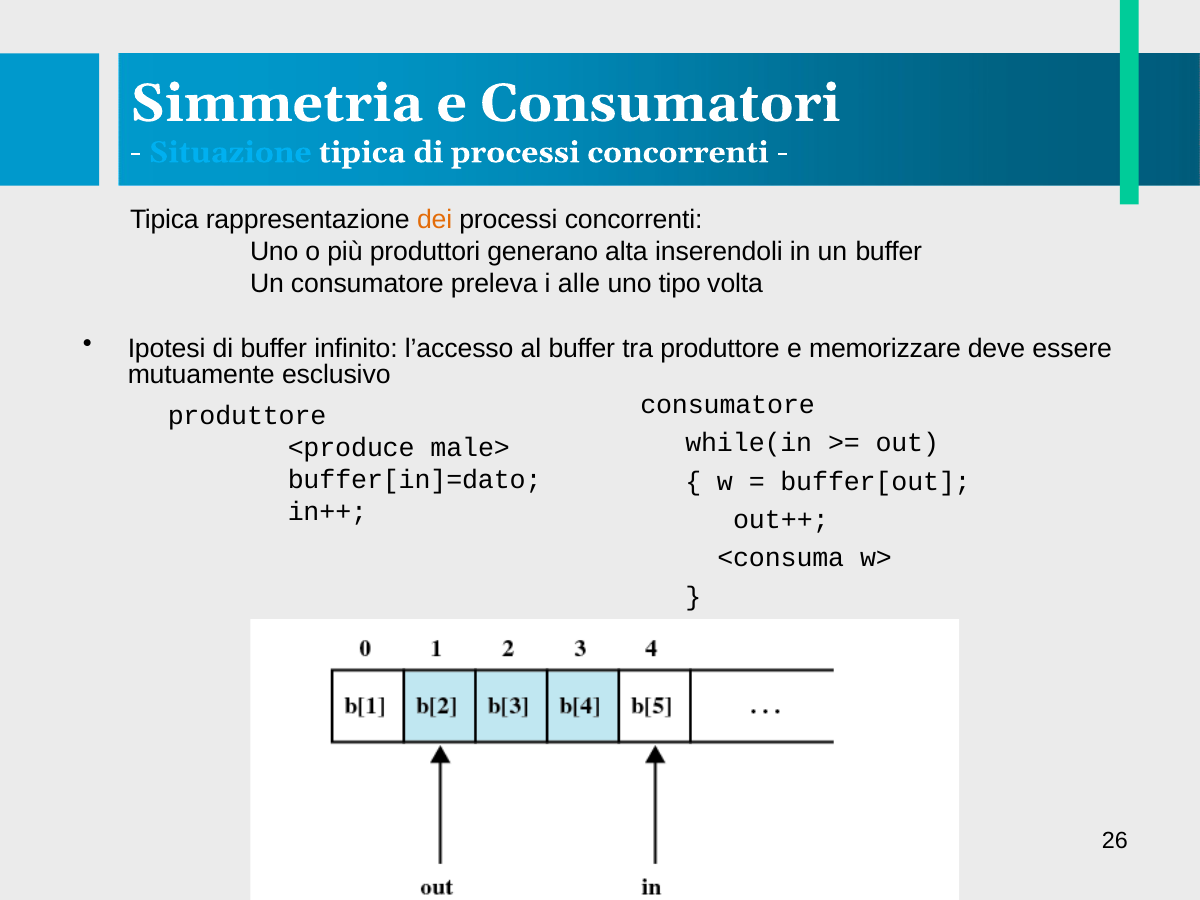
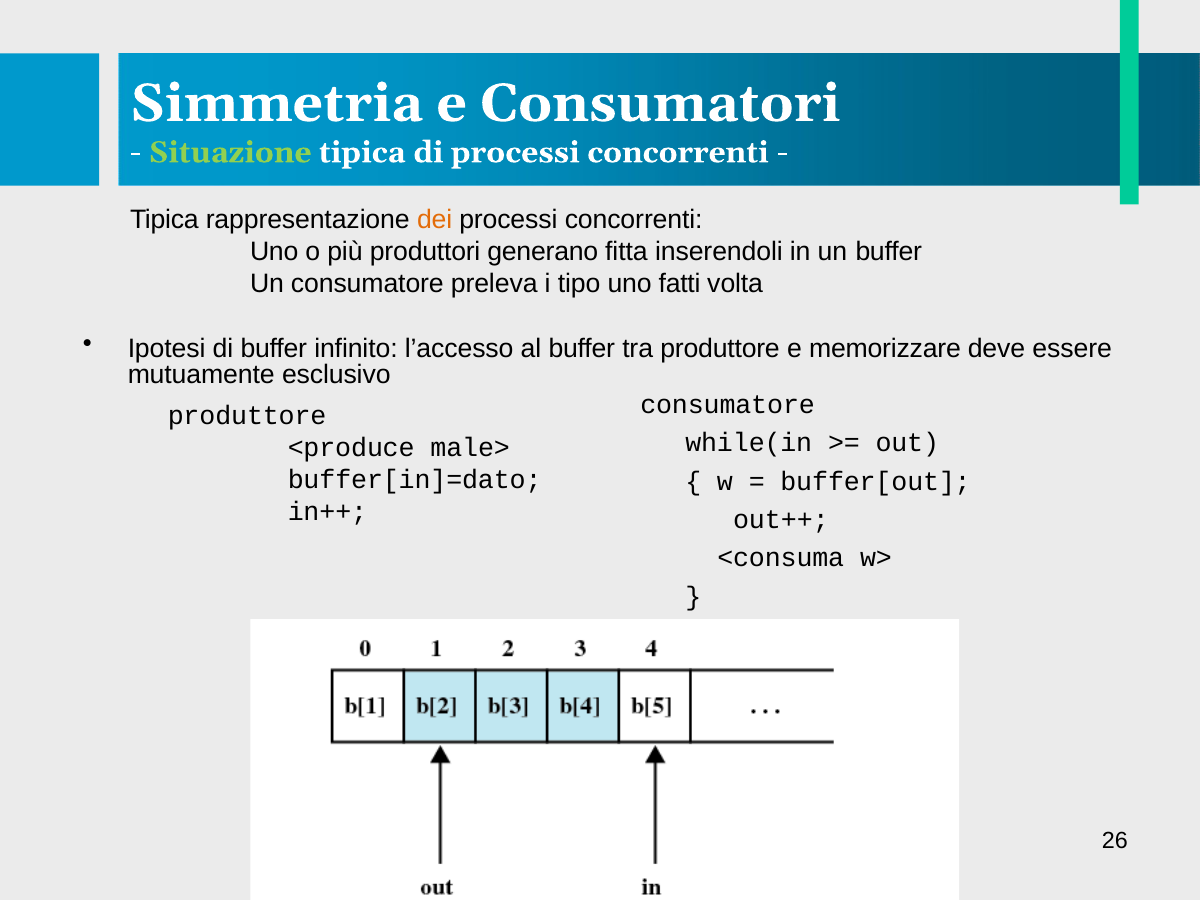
Situazione colour: light blue -> light green
alta: alta -> fitta
alle: alle -> tipo
tipo: tipo -> fatti
